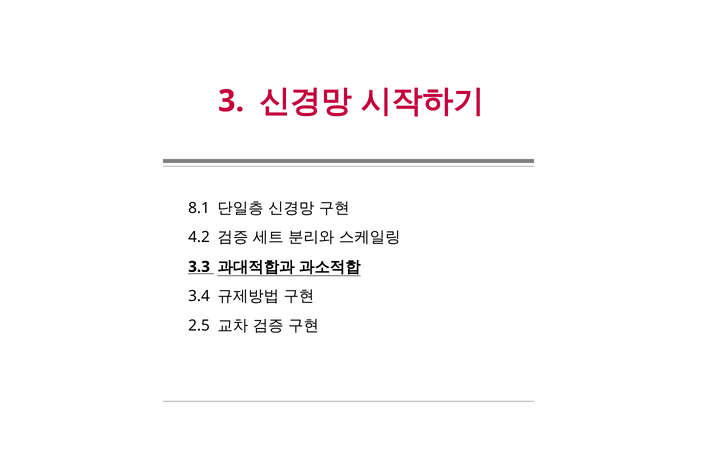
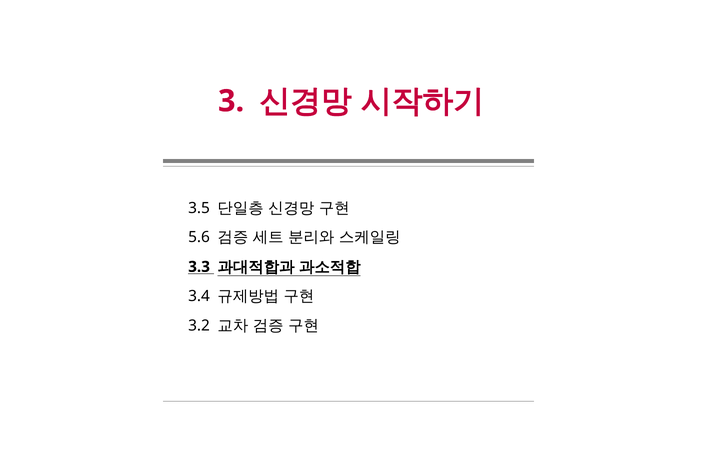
8.1: 8.1 -> 3.5
4.2: 4.2 -> 5.6
2.5: 2.5 -> 3.2
